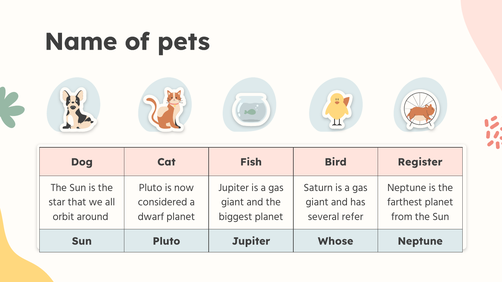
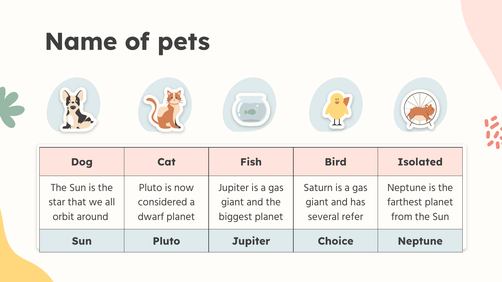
Register: Register -> Isolated
Whose: Whose -> Choice
